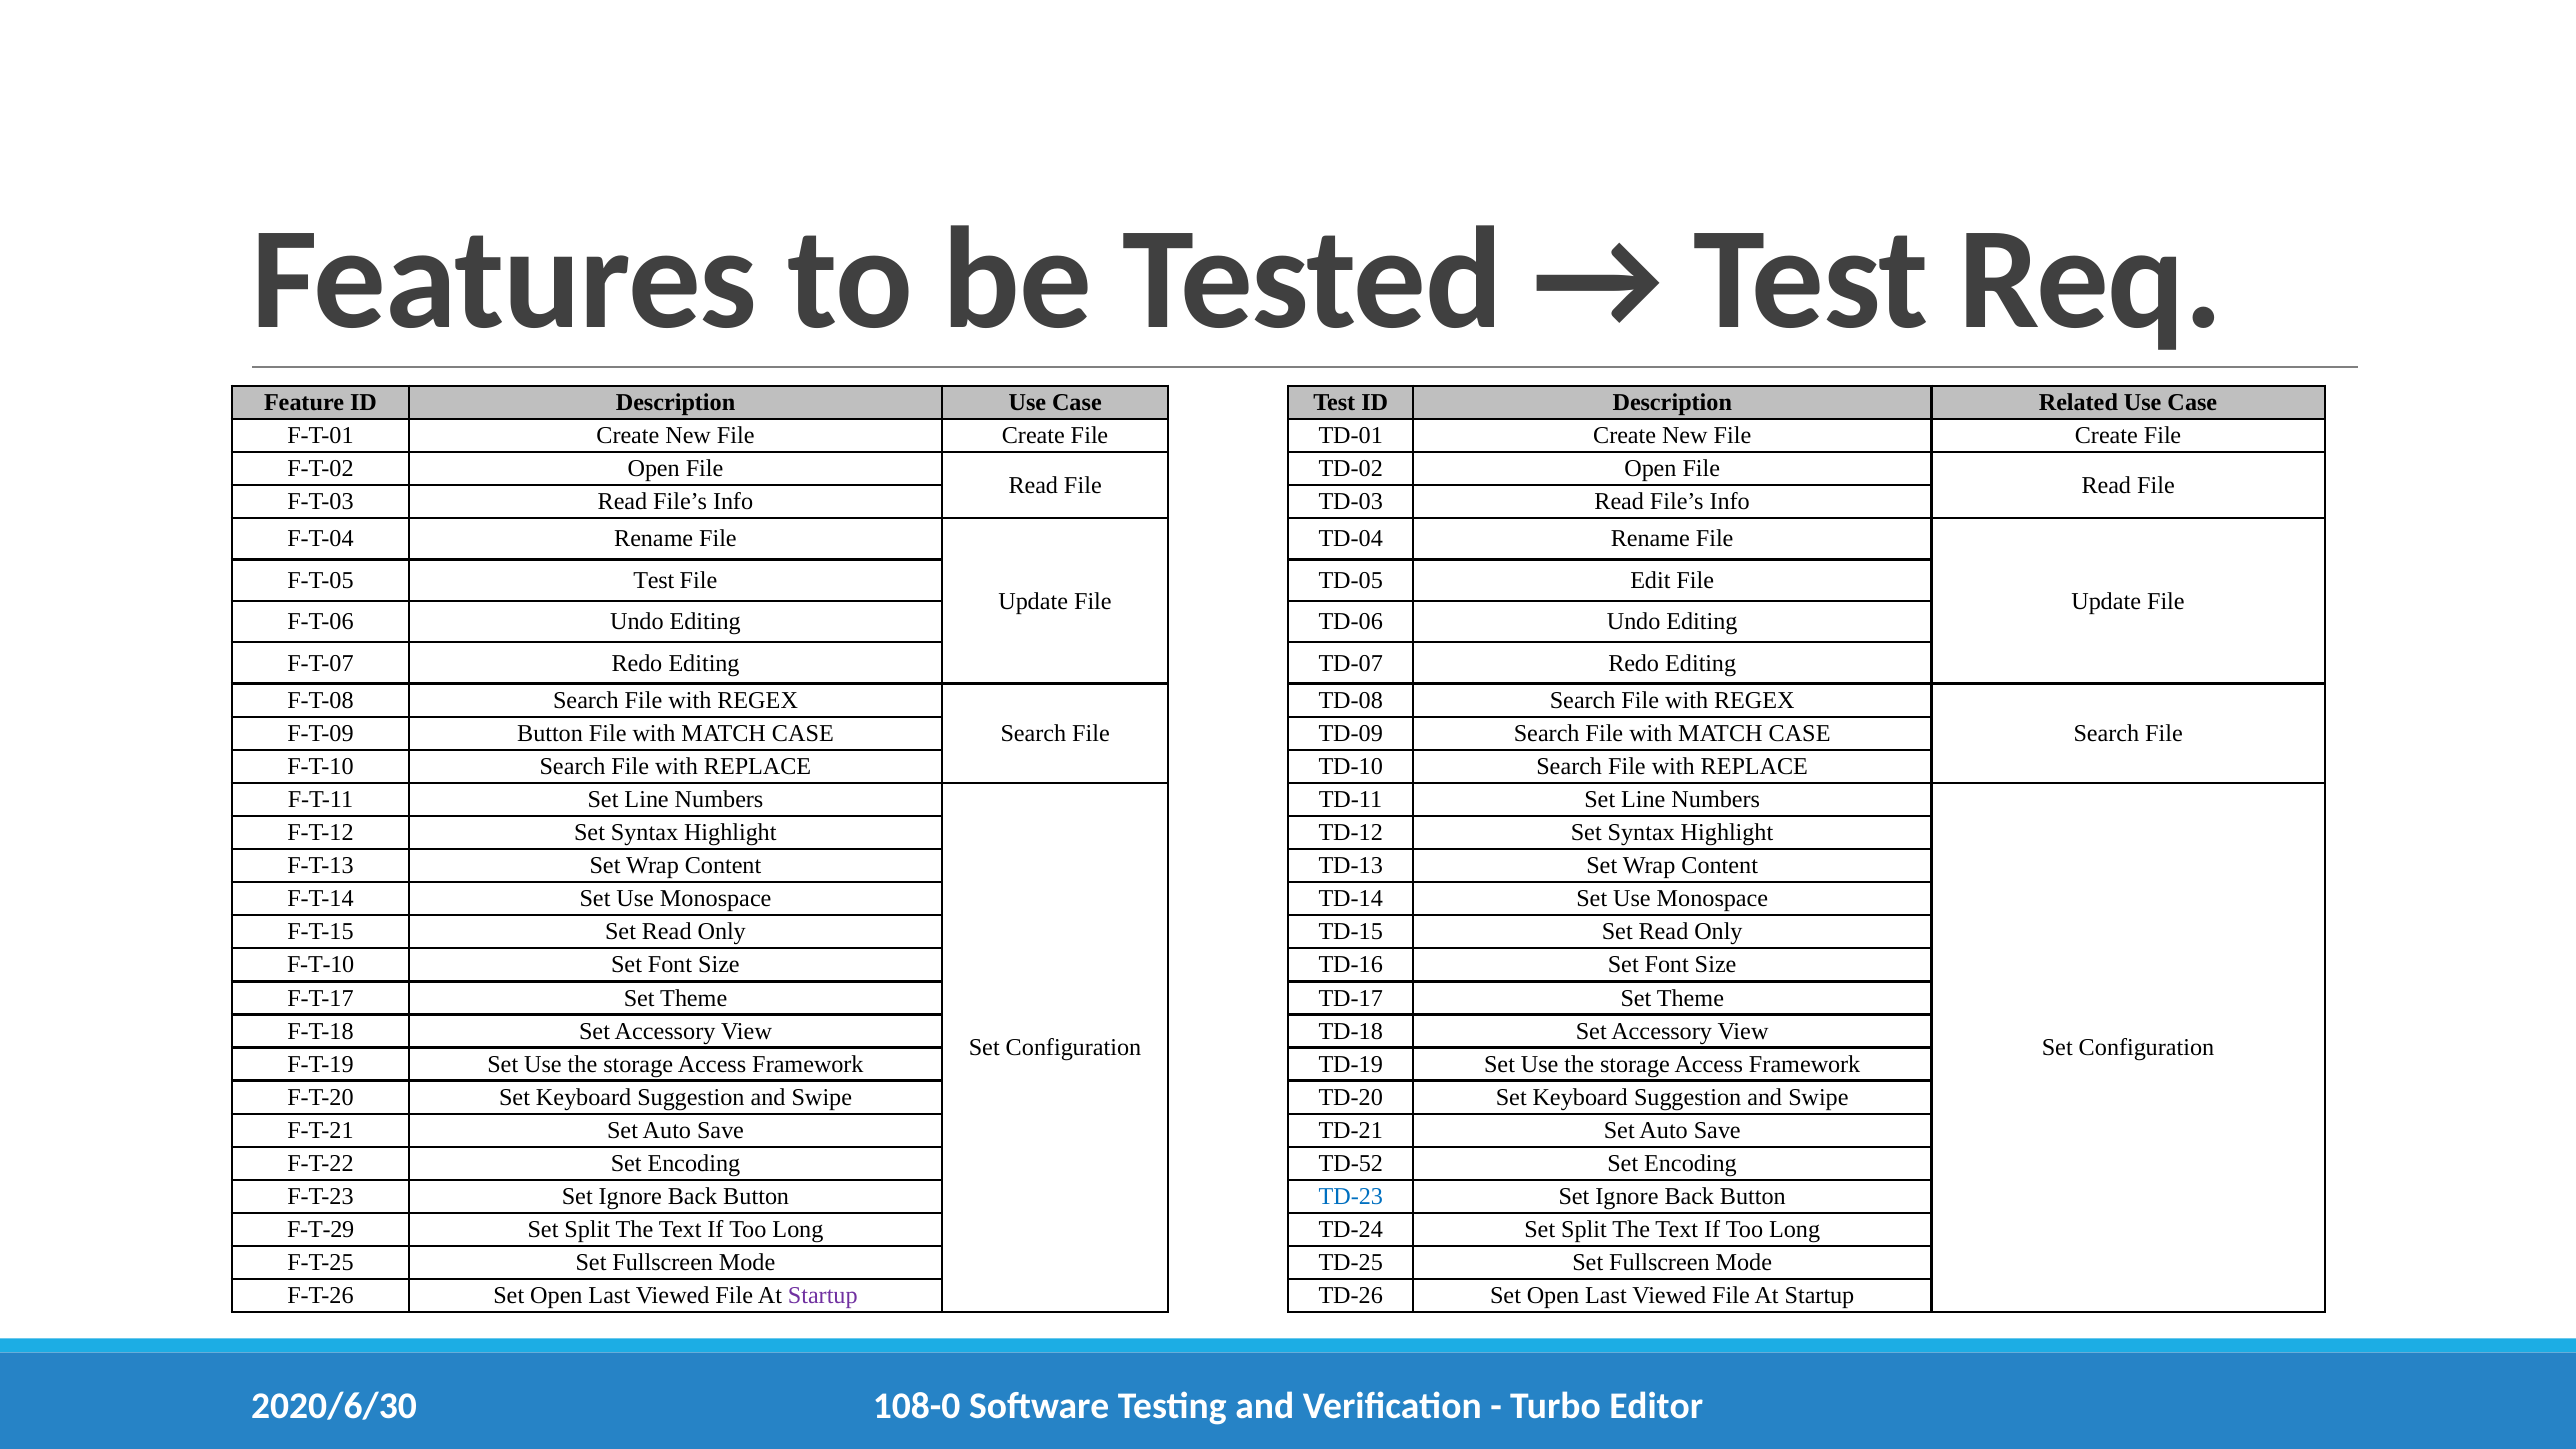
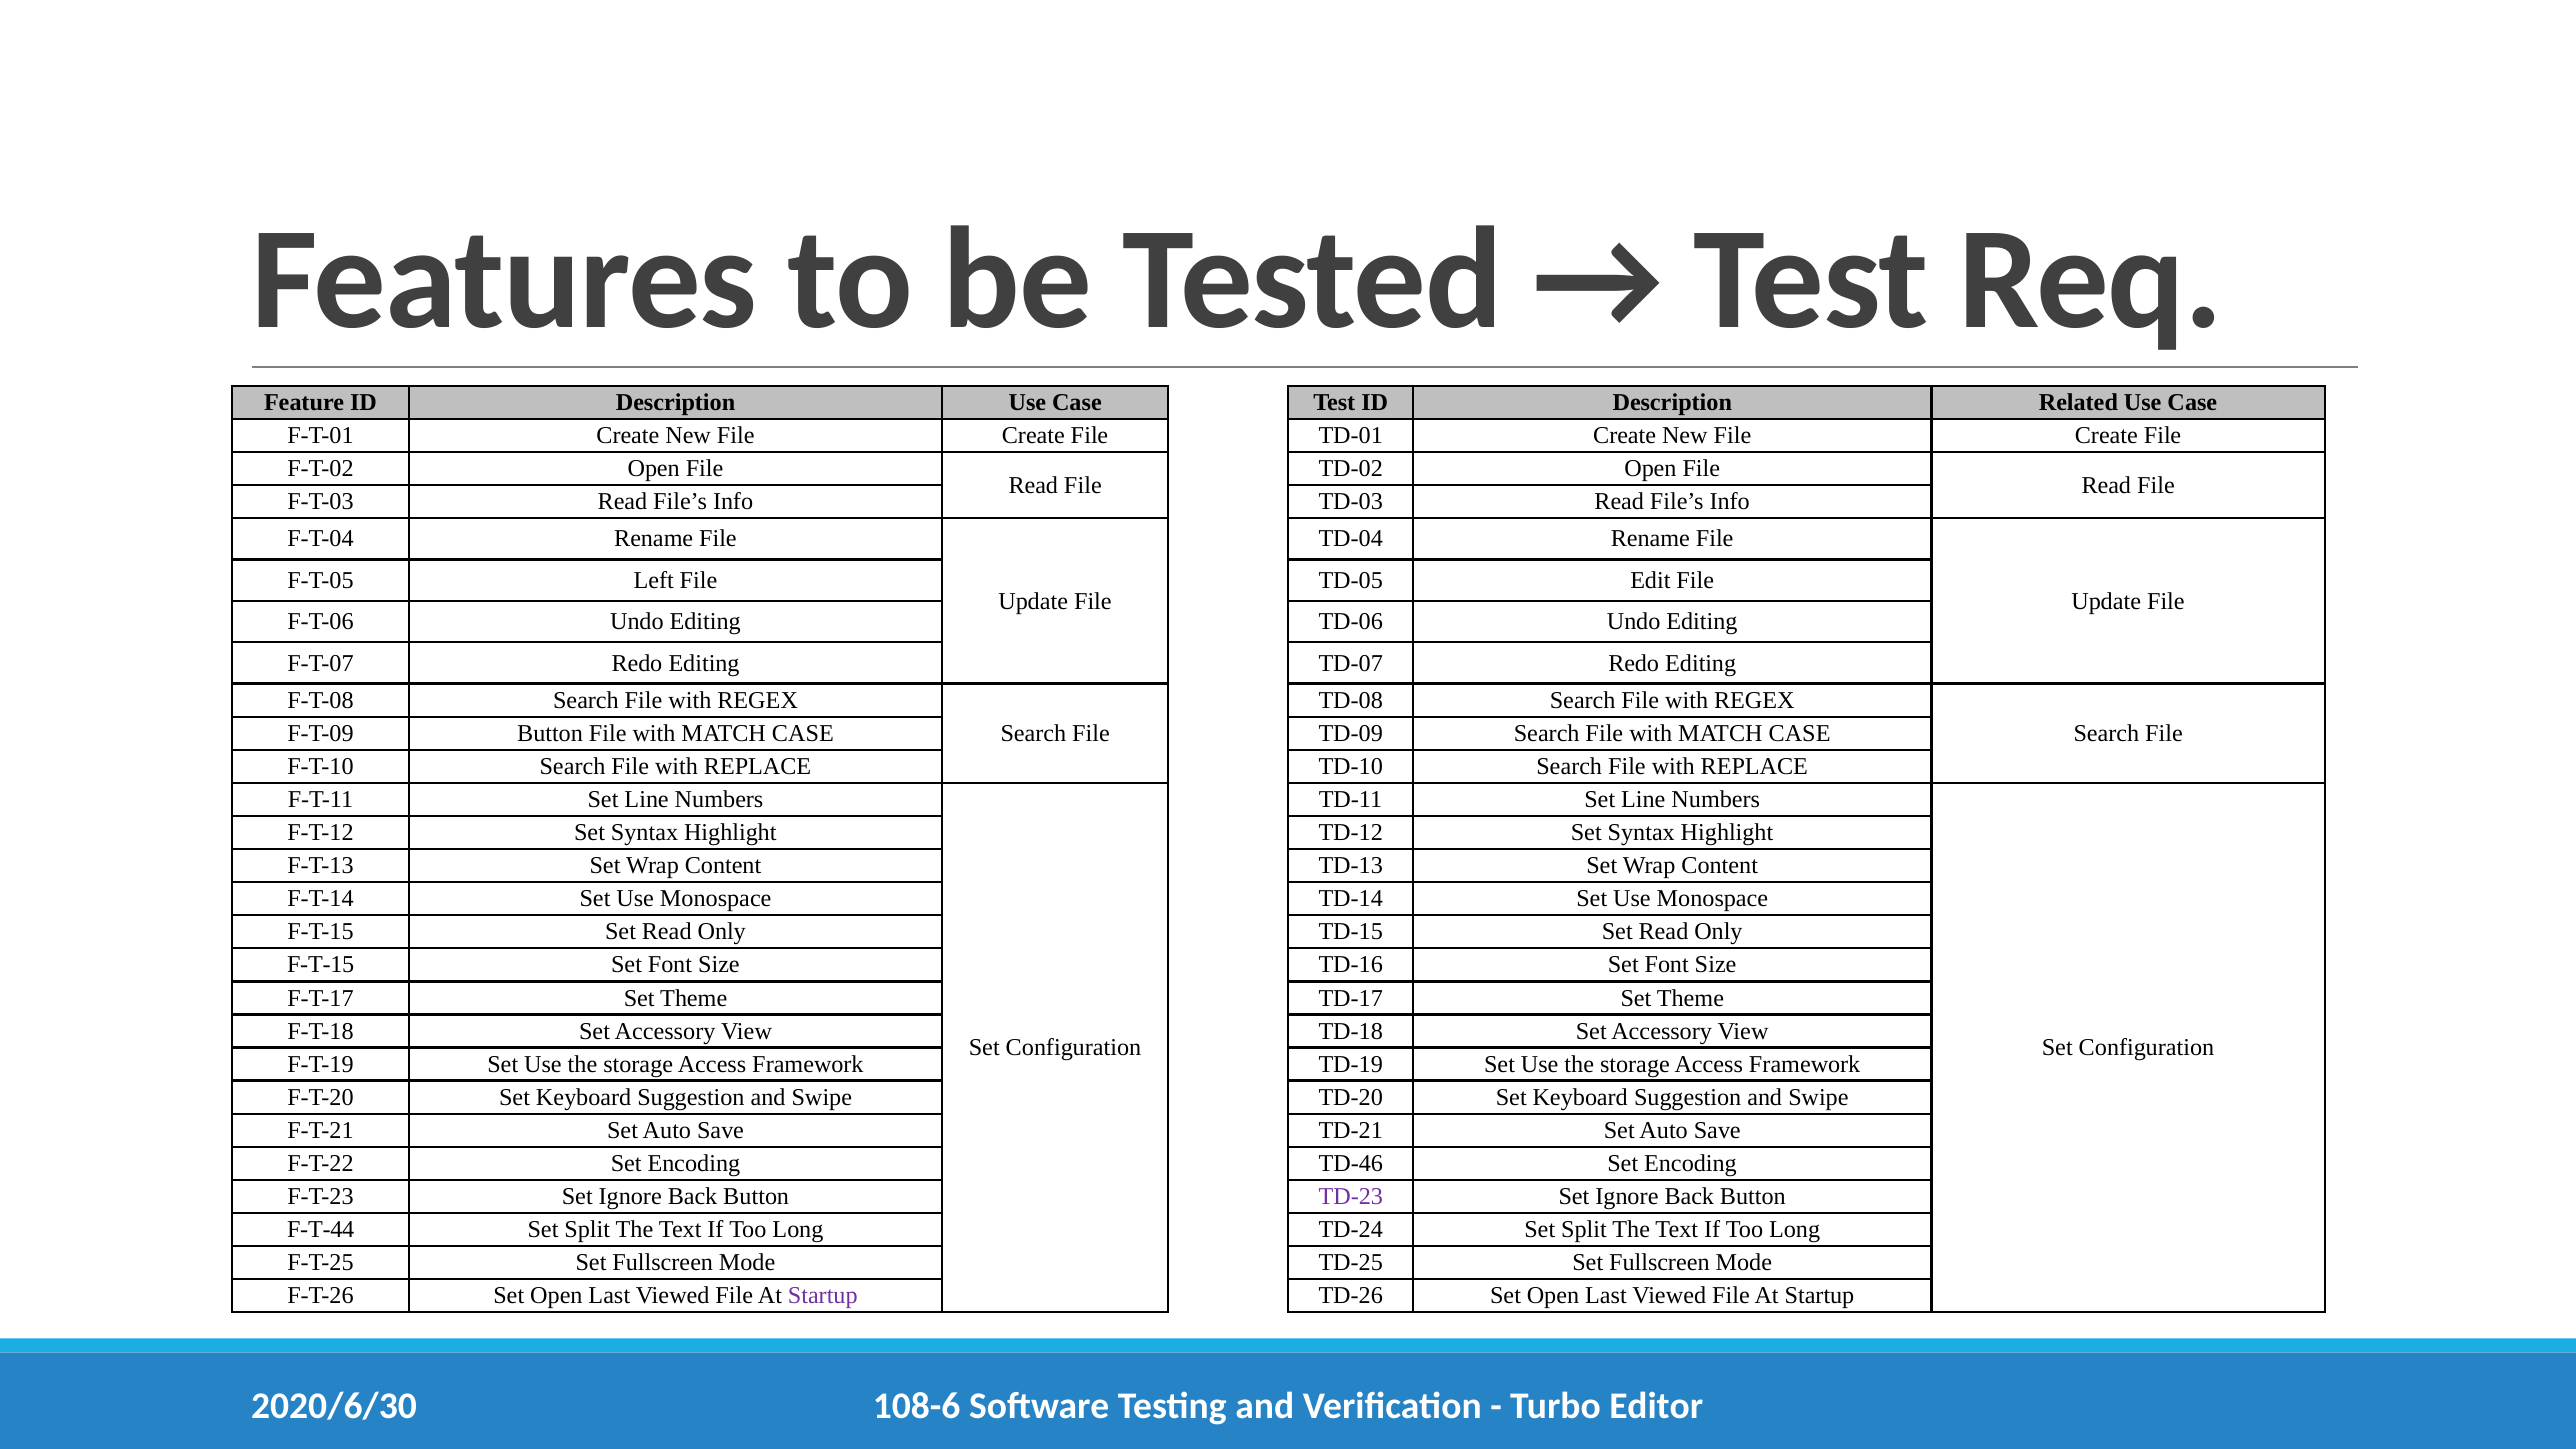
F-T-05 Test: Test -> Left
F-T-10 at (321, 965): F-T-10 -> F-T-15
TD-52: TD-52 -> TD-46
TD-23 colour: blue -> purple
F-T-29: F-T-29 -> F-T-44
108-0: 108-0 -> 108-6
